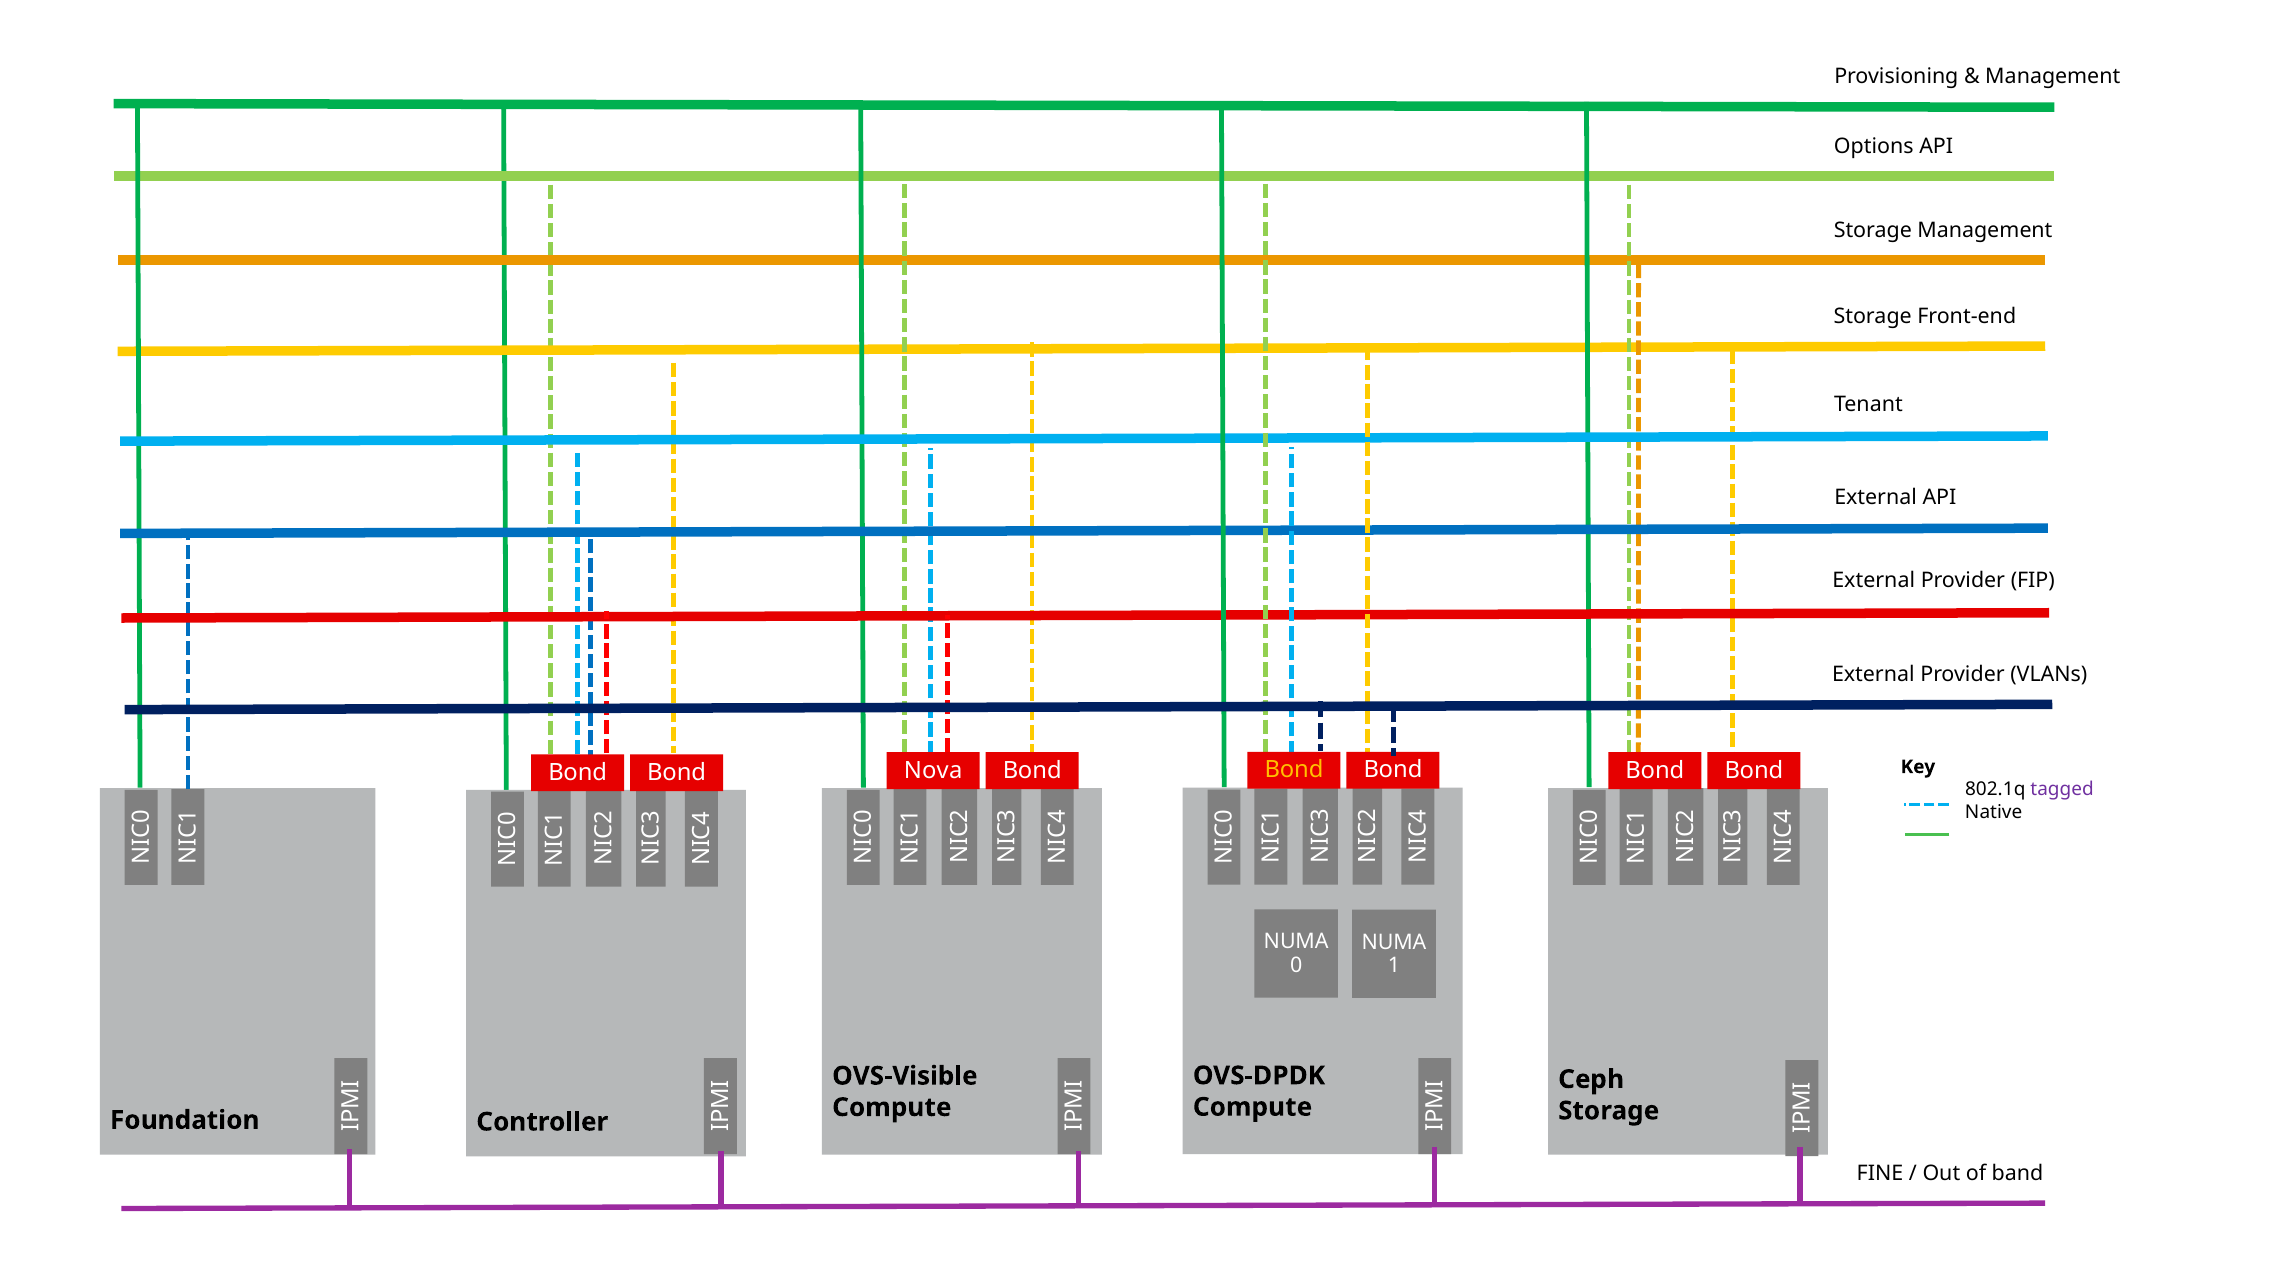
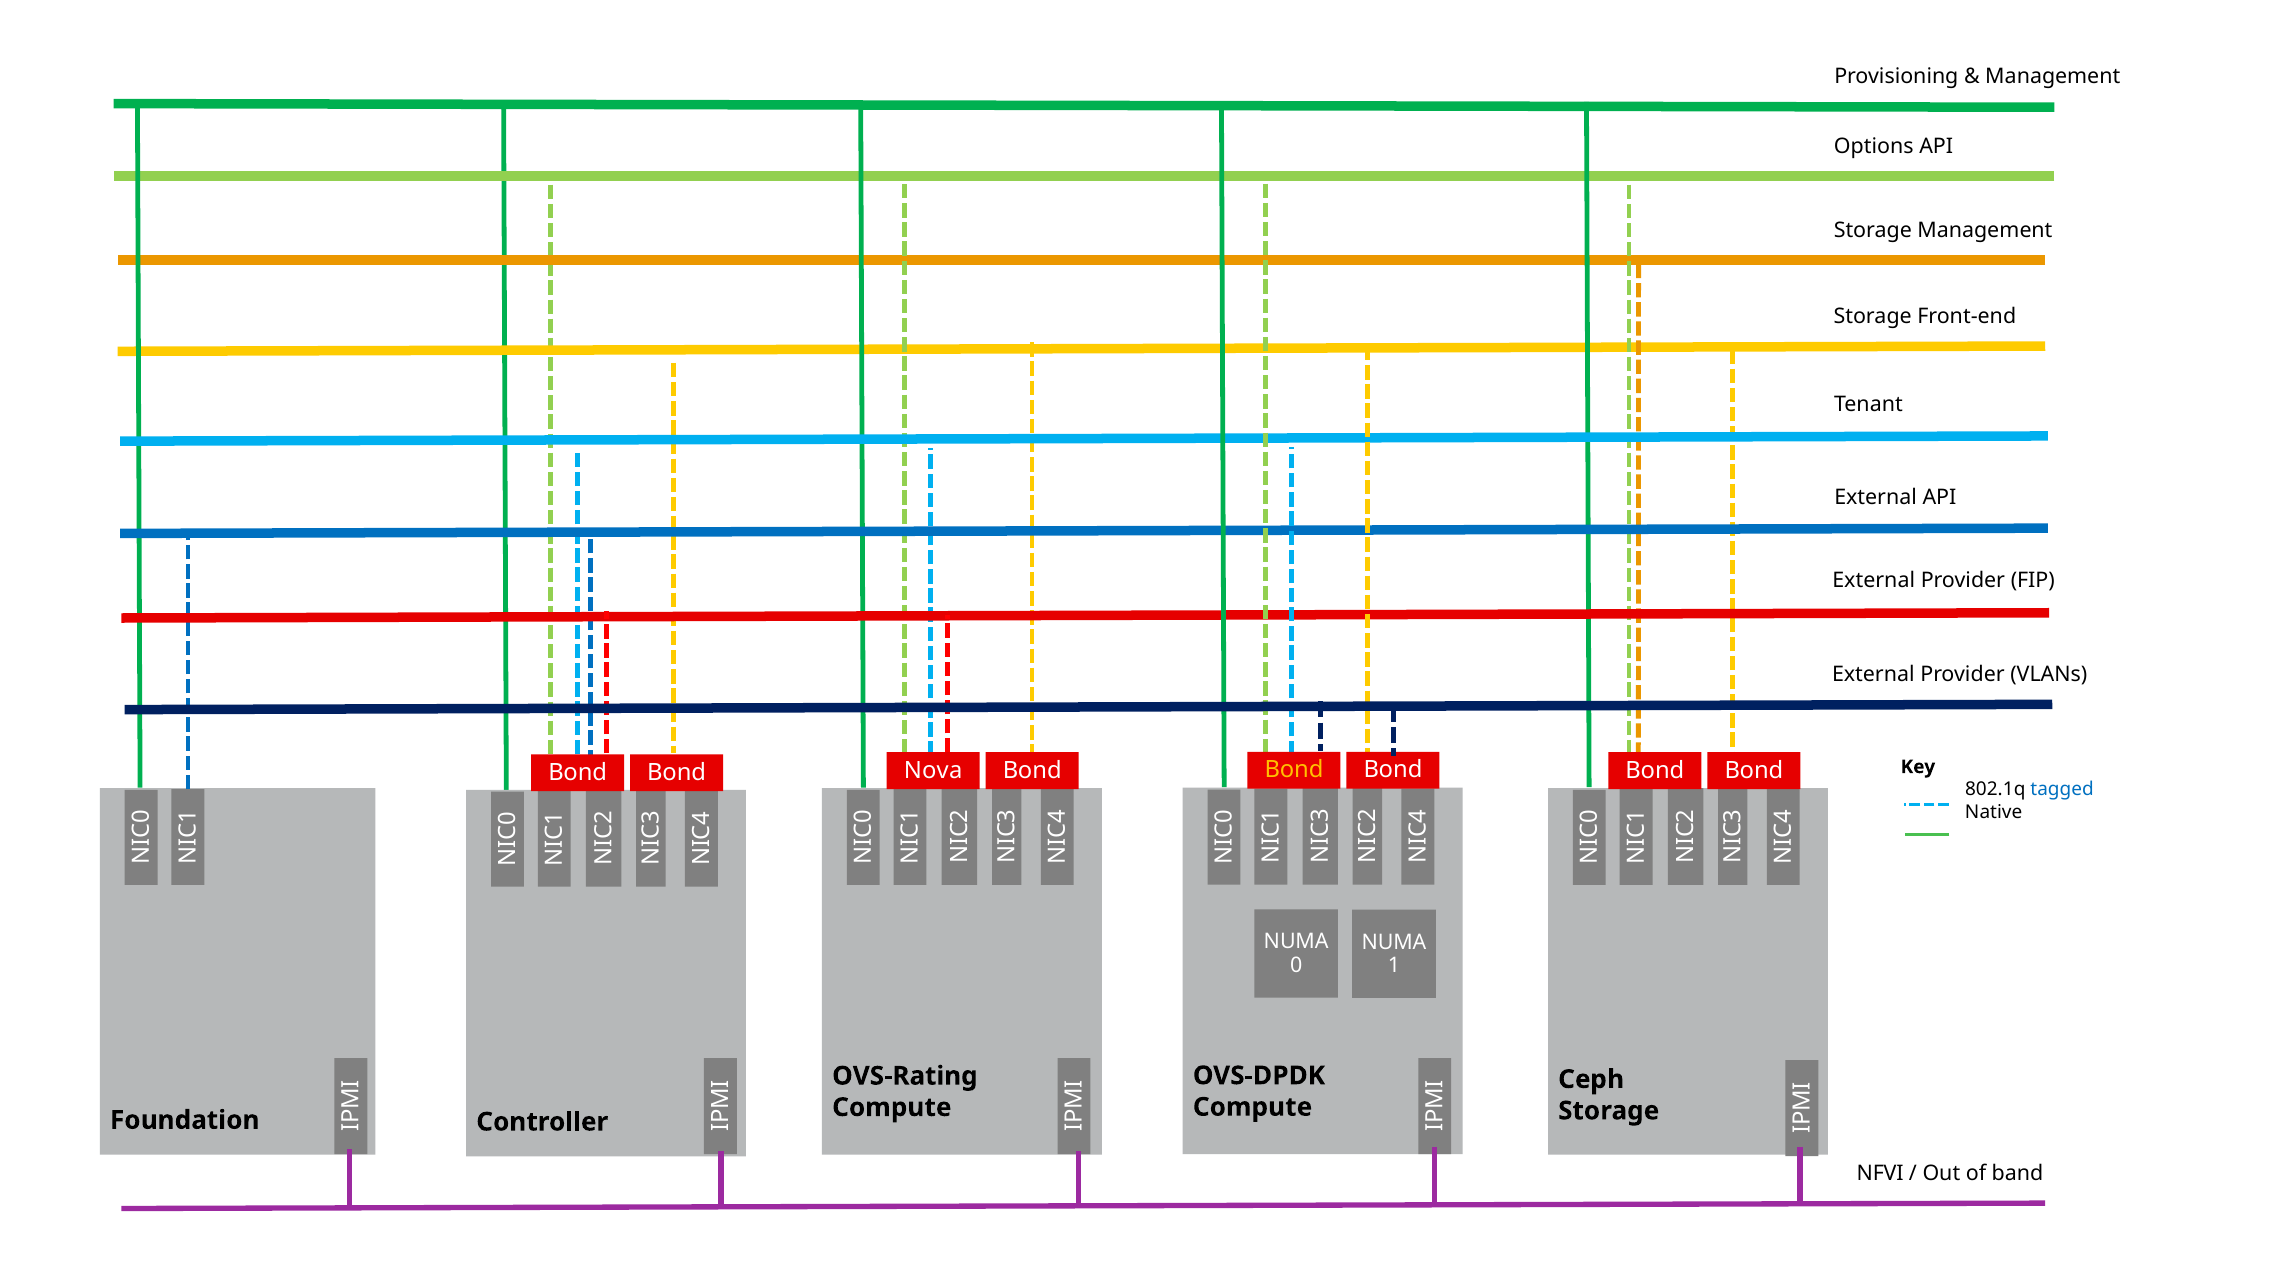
tagged colour: purple -> blue
OVS-Visible: OVS-Visible -> OVS-Rating
FINE: FINE -> NFVI
